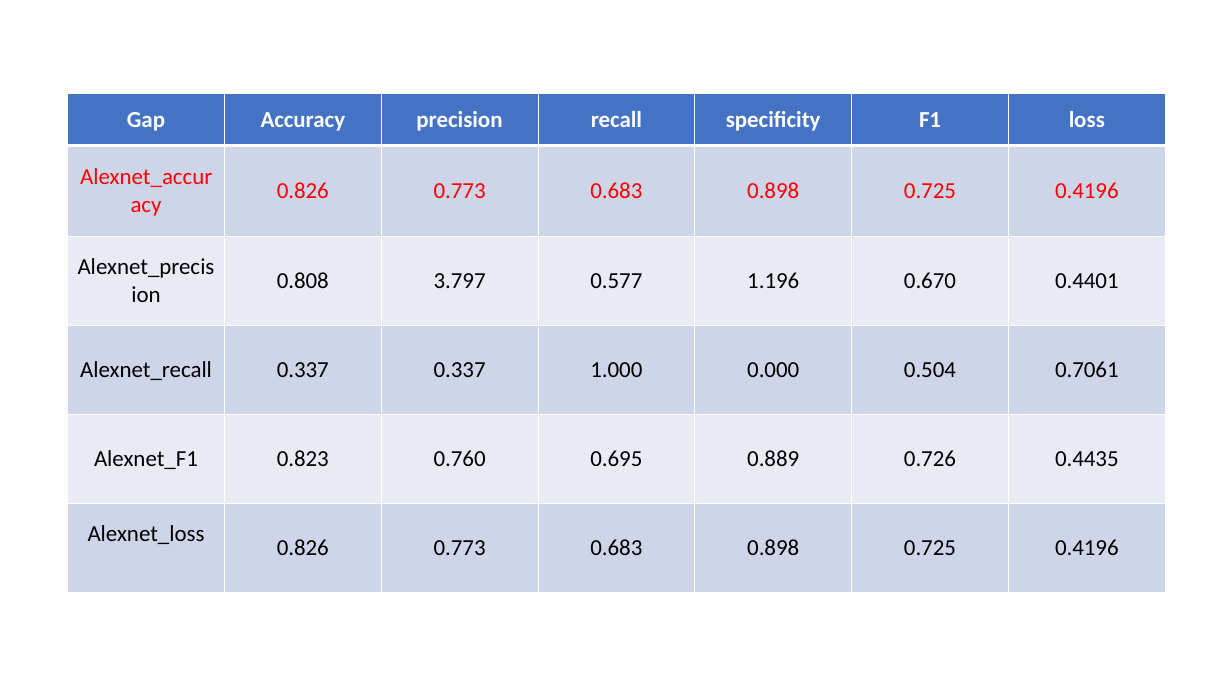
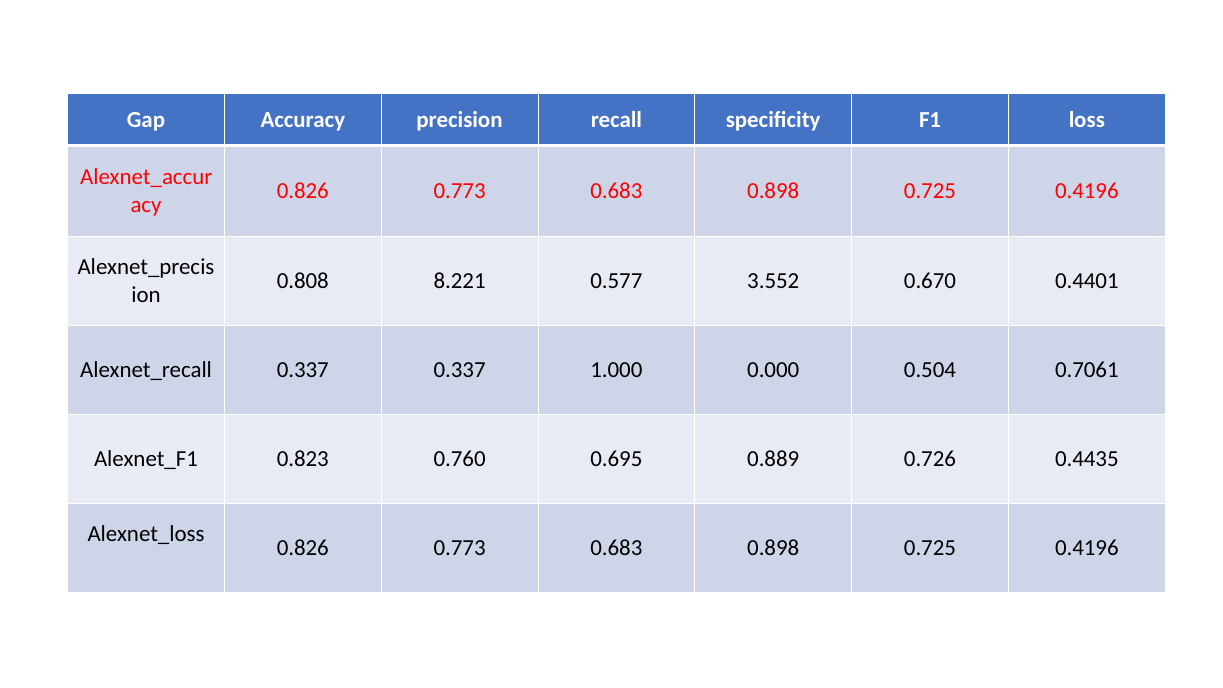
3.797: 3.797 -> 8.221
1.196: 1.196 -> 3.552
